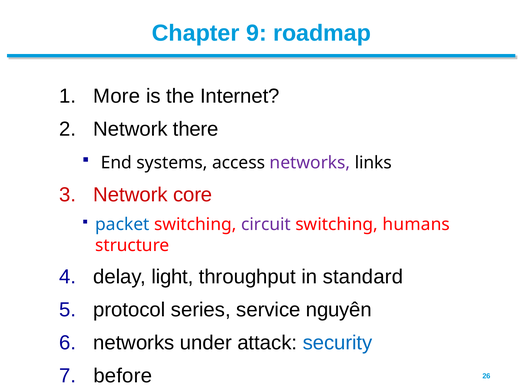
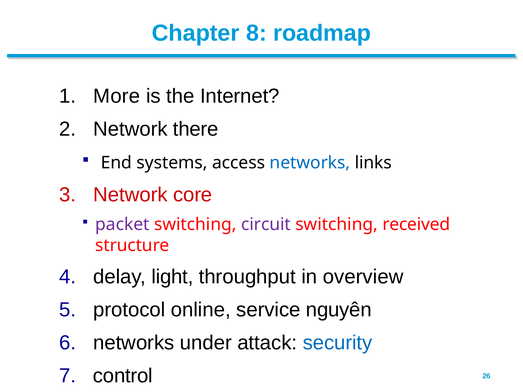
9: 9 -> 8
networks at (310, 163) colour: purple -> blue
packet colour: blue -> purple
humans: humans -> received
standard: standard -> overview
series: series -> online
before: before -> control
